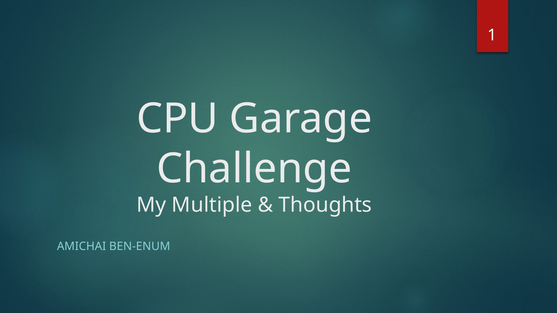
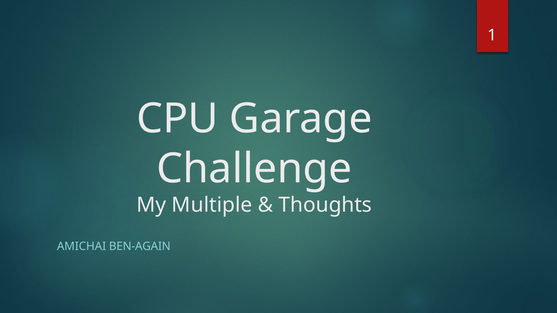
BEN-ENUM: BEN-ENUM -> BEN-AGAIN
